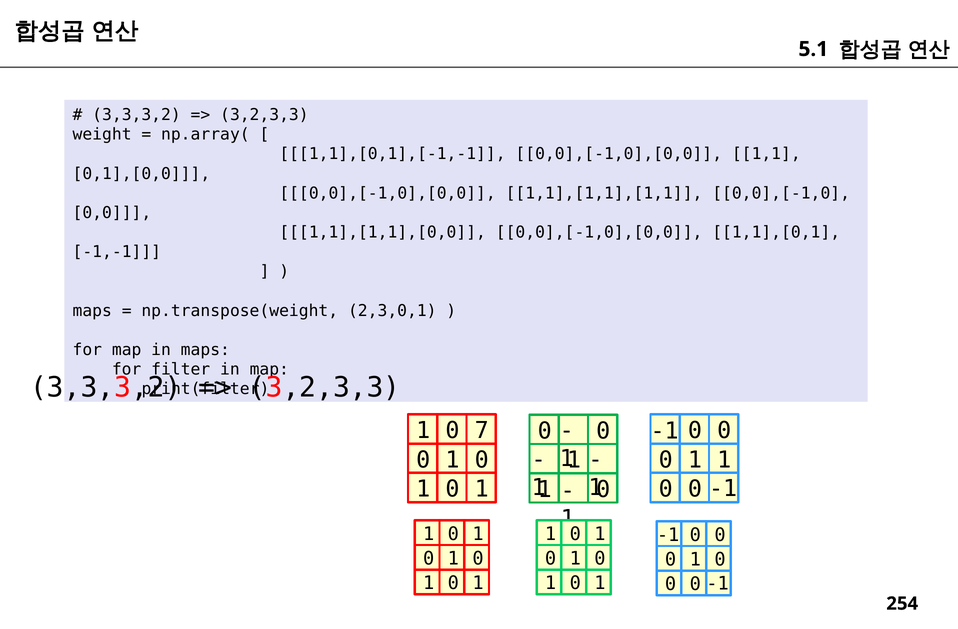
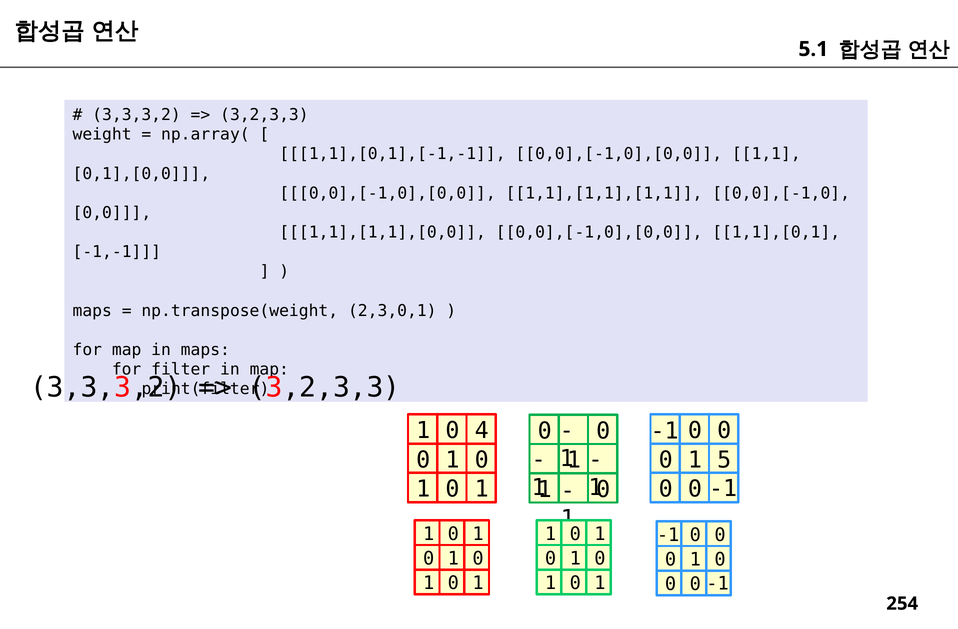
7: 7 -> 4
1 at (724, 460): 1 -> 5
